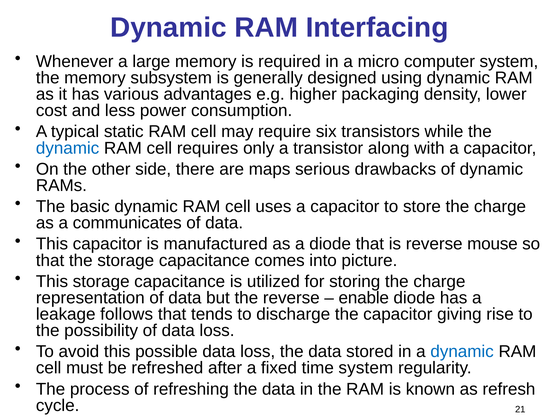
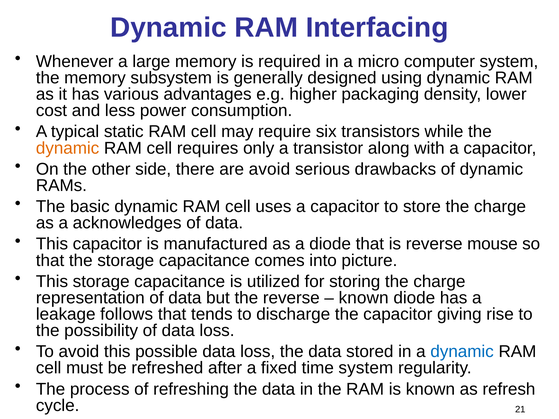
dynamic at (68, 148) colour: blue -> orange
are maps: maps -> avoid
communicates: communicates -> acknowledges
enable at (364, 298): enable -> known
